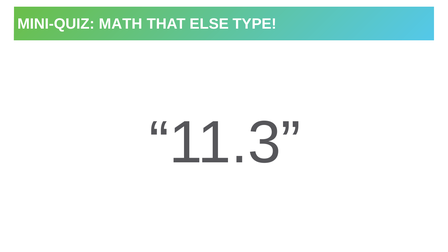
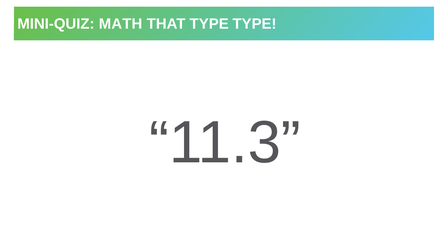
THAT ELSE: ELSE -> TYPE
